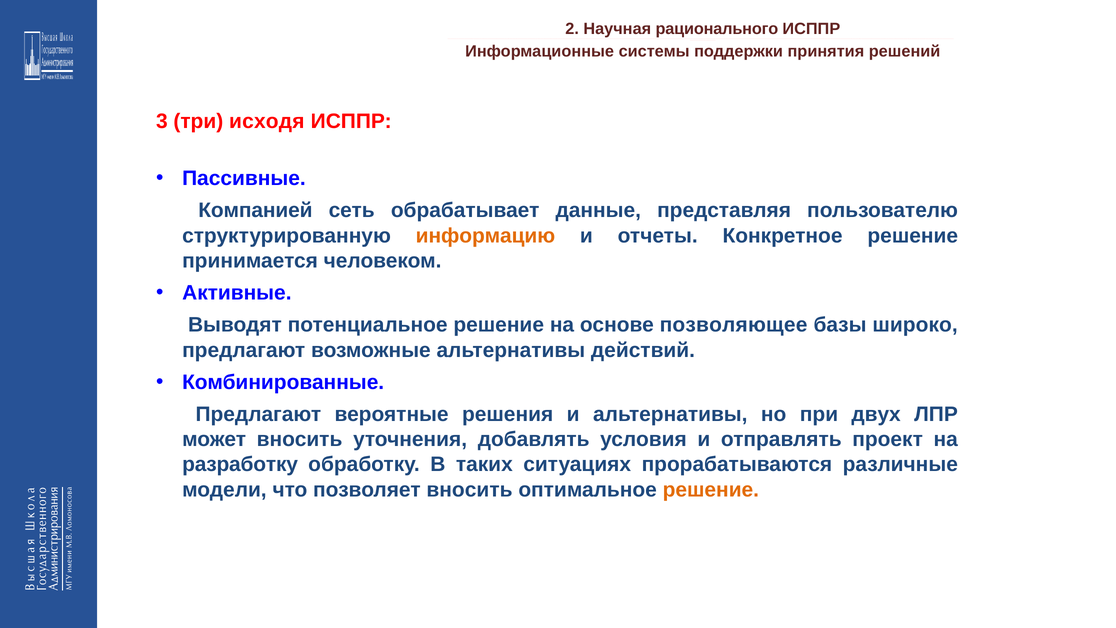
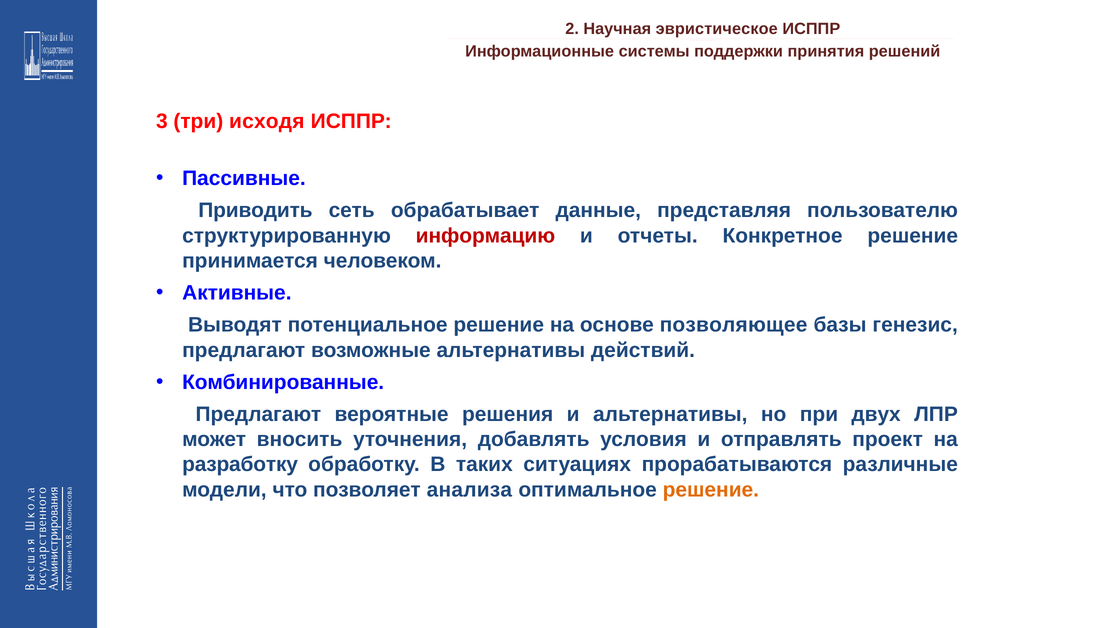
рационального: рационального -> эвристическое
Компанией: Компанией -> Приводить
информацию colour: orange -> red
широко: широко -> генезис
позволяет вносить: вносить -> анализа
